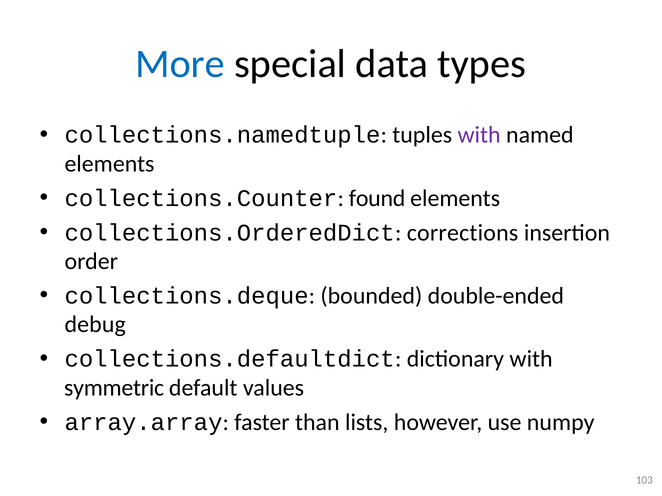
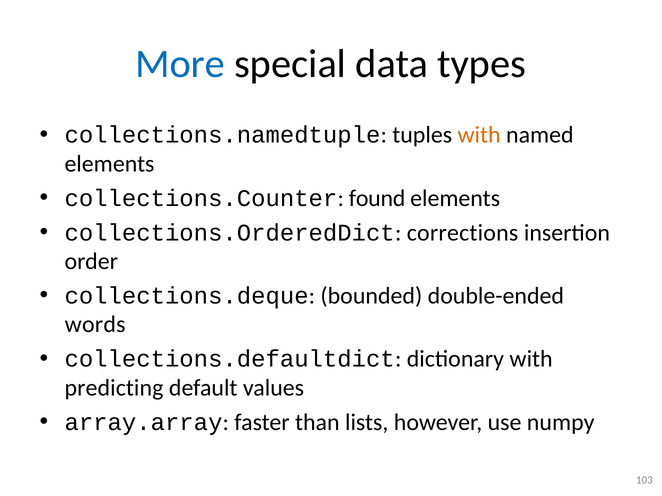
with at (479, 135) colour: purple -> orange
debug: debug -> words
symmetric: symmetric -> predicting
